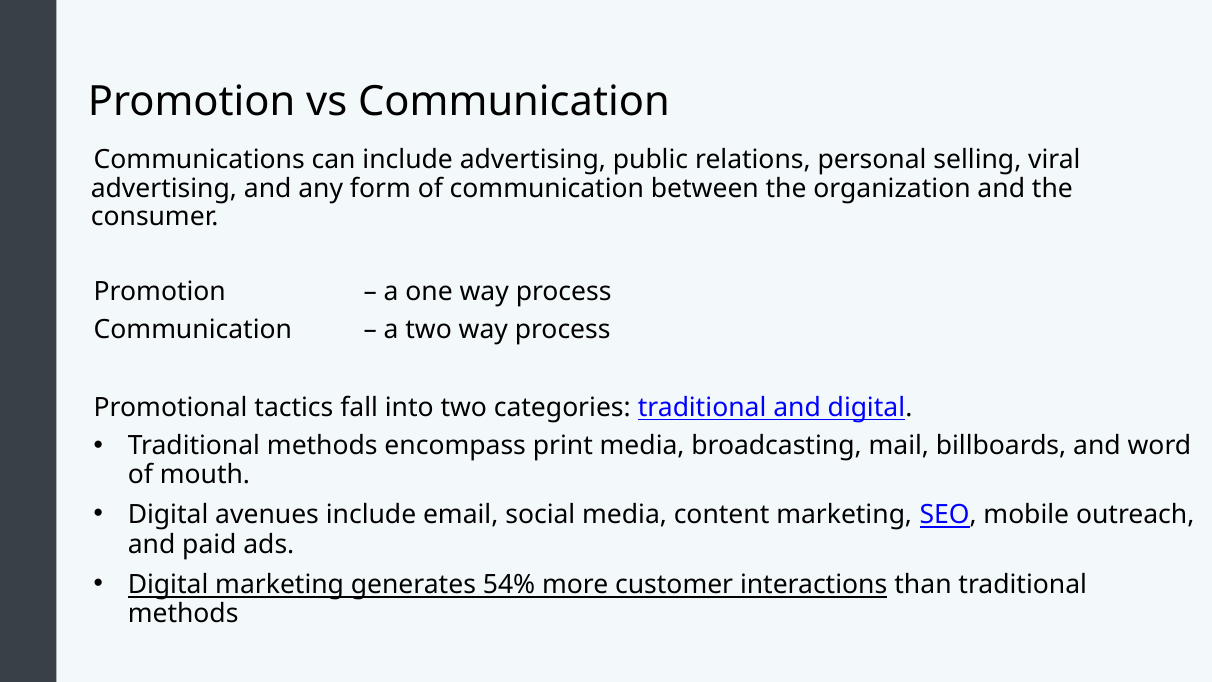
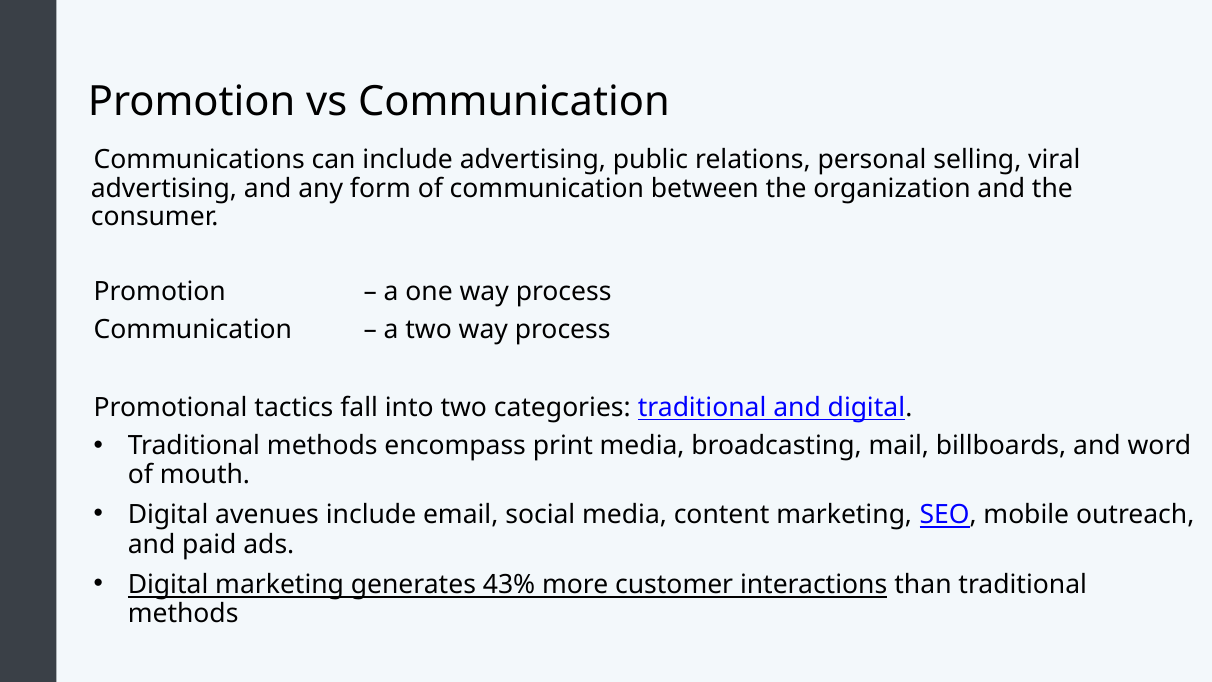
54%: 54% -> 43%
